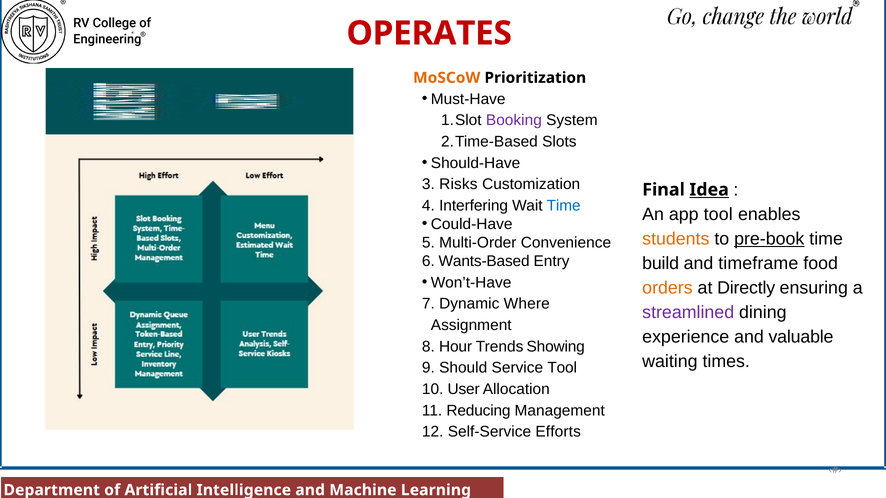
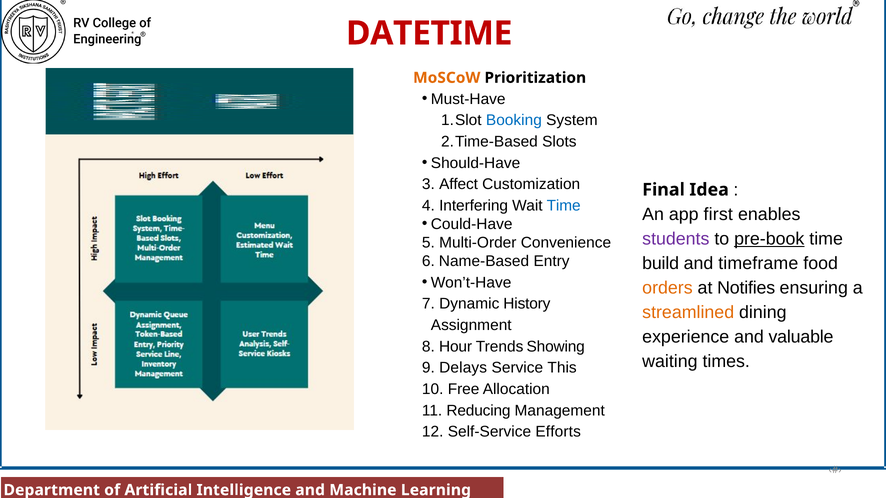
OPERATES: OPERATES -> DATETIME
Booking colour: purple -> blue
Risks: Risks -> Affect
Idea underline: present -> none
app tool: tool -> first
students colour: orange -> purple
Wants-Based: Wants-Based -> Name-Based
Directly: Directly -> Notifies
Where: Where -> History
streamlined colour: purple -> orange
Should: Should -> Delays
Service Tool: Tool -> This
User: User -> Free
